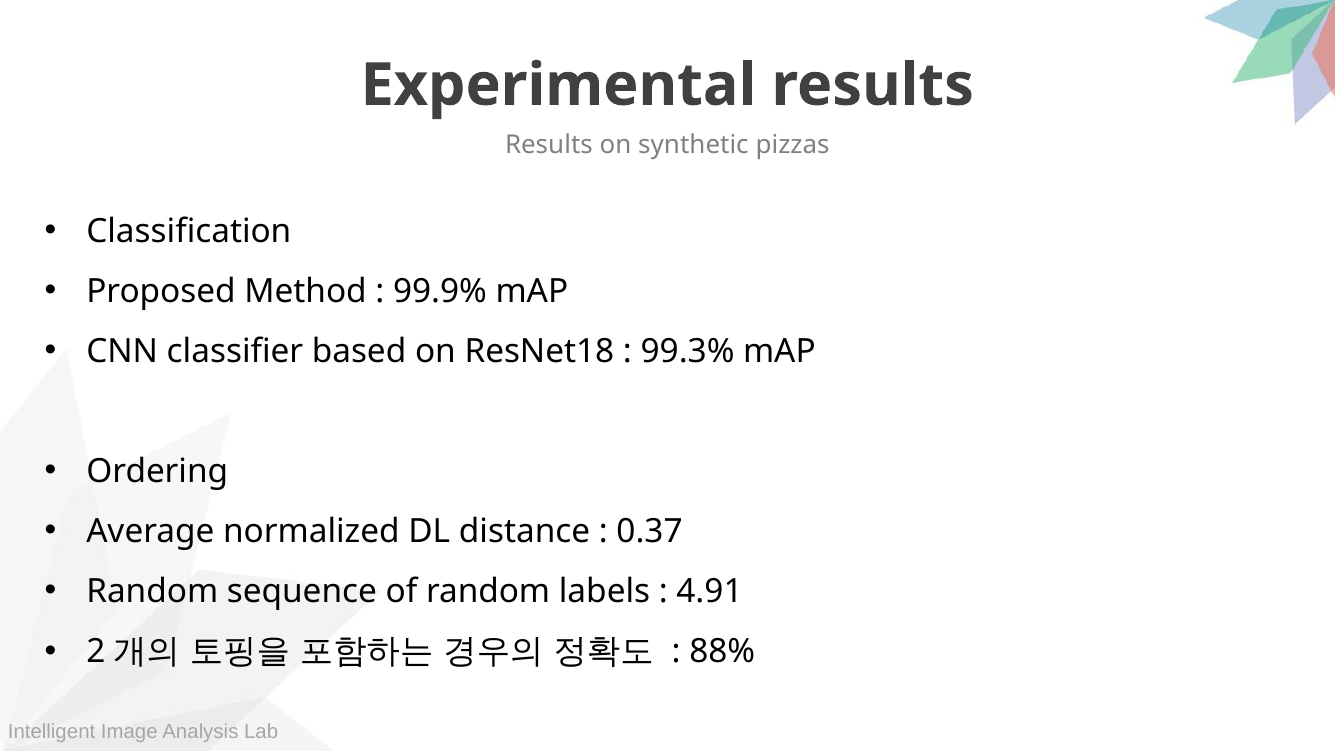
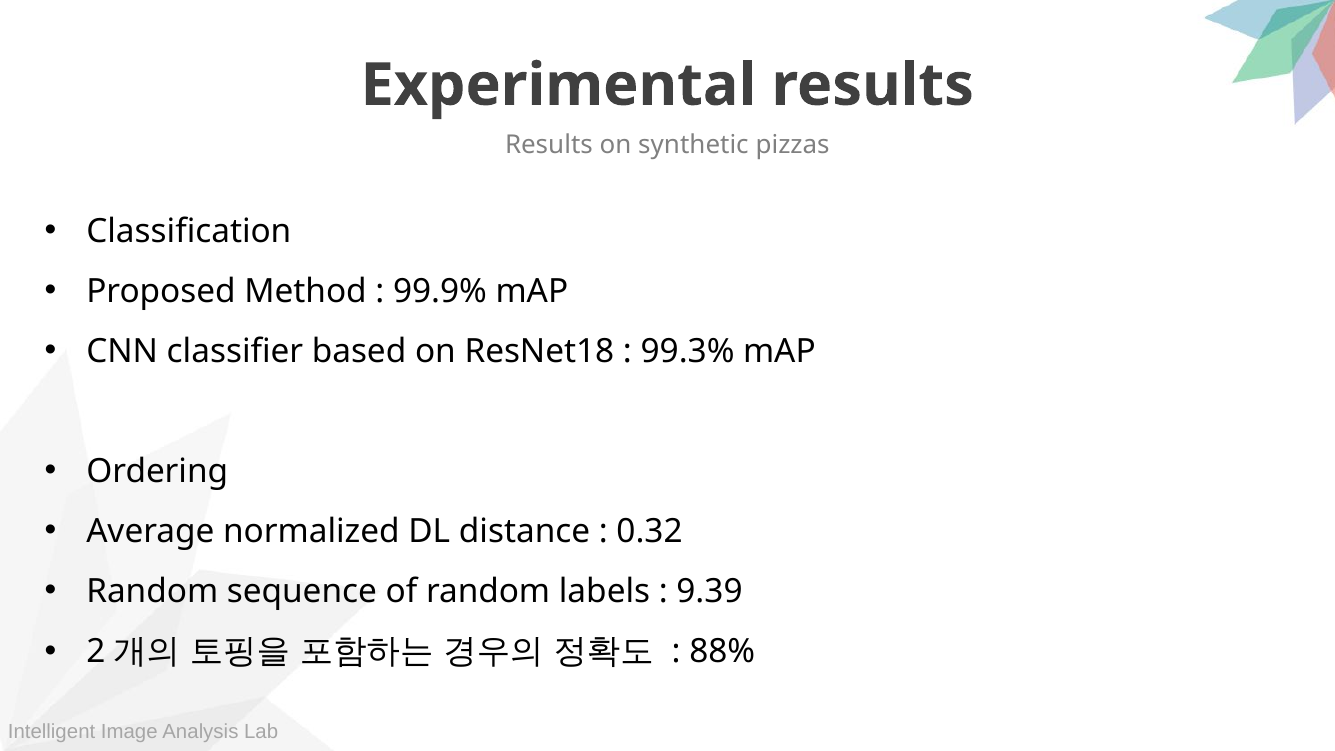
0.37: 0.37 -> 0.32
4.91: 4.91 -> 9.39
